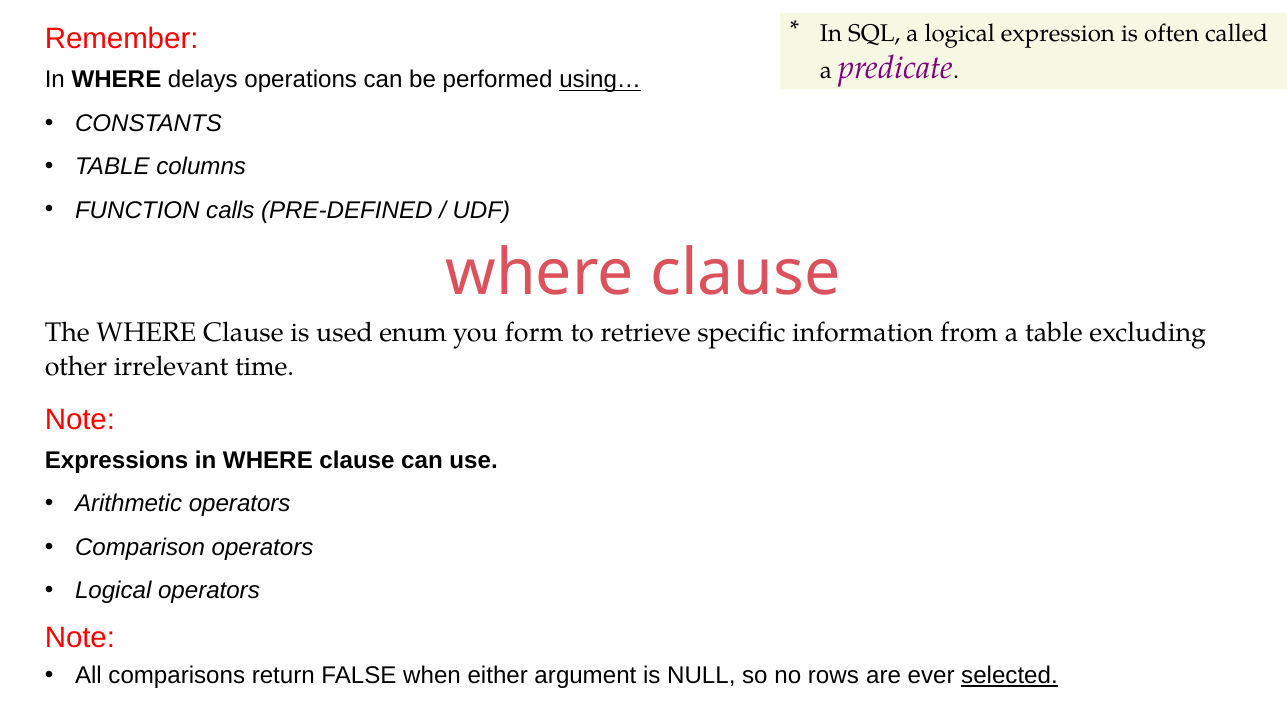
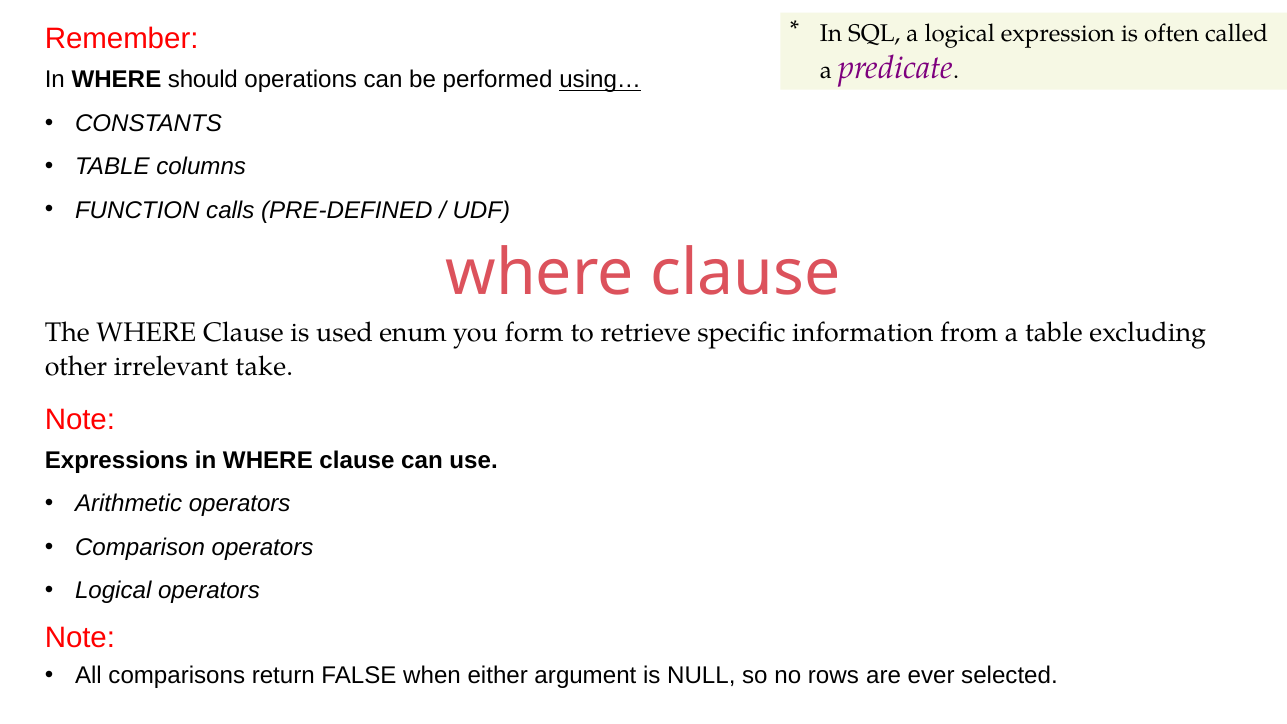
delays: delays -> should
time: time -> take
selected underline: present -> none
